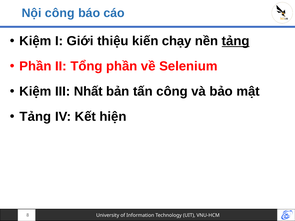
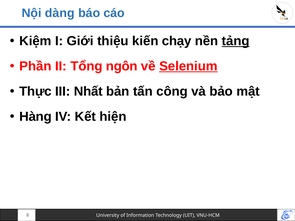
Nội công: công -> dàng
Tổng phần: phần -> ngôn
Selenium underline: none -> present
Kiệm at (35, 92): Kiệm -> Thực
Tảng at (35, 117): Tảng -> Hàng
